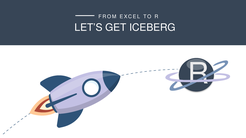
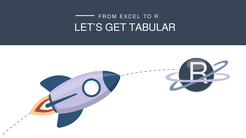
ICEBERG: ICEBERG -> TABULAR
